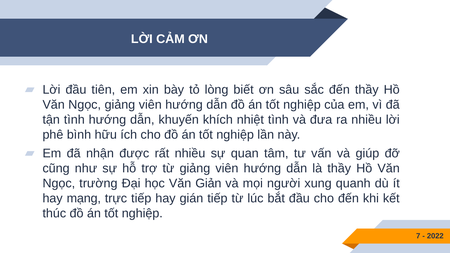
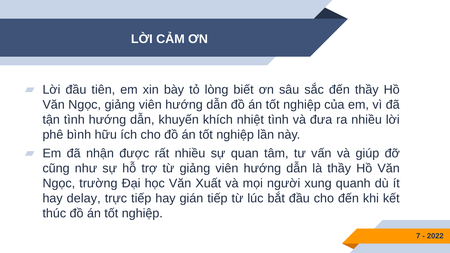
Giản: Giản -> Xuất
mạng: mạng -> delay
